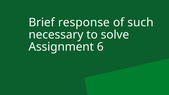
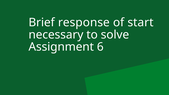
such: such -> start
